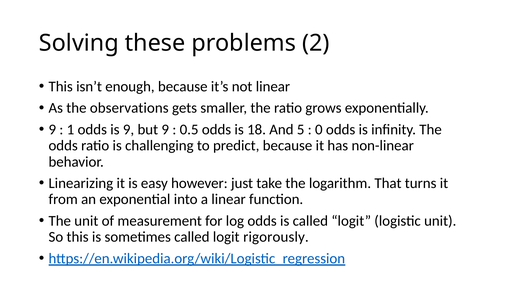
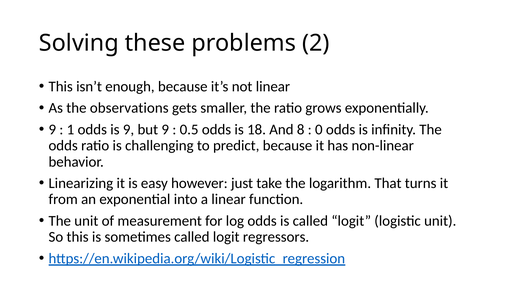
5: 5 -> 8
rigorously: rigorously -> regressors
